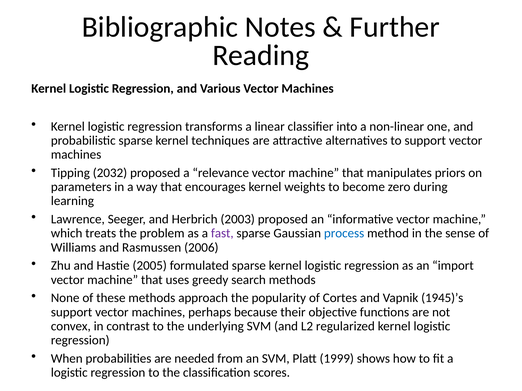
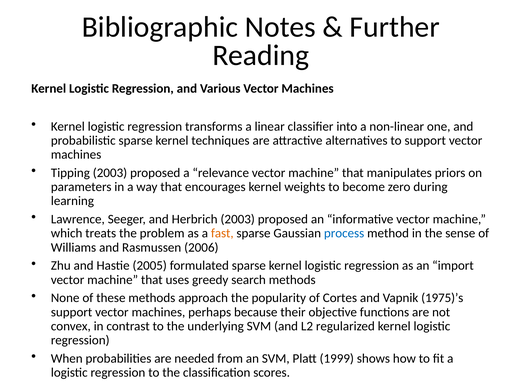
Tipping 2032: 2032 -> 2003
fast colour: purple -> orange
1945)’s: 1945)’s -> 1975)’s
